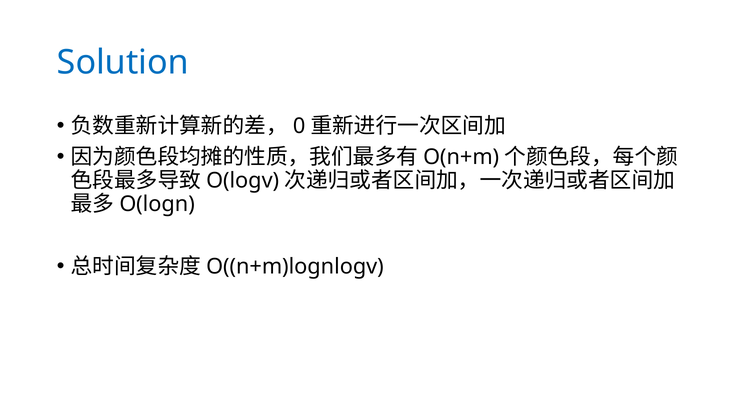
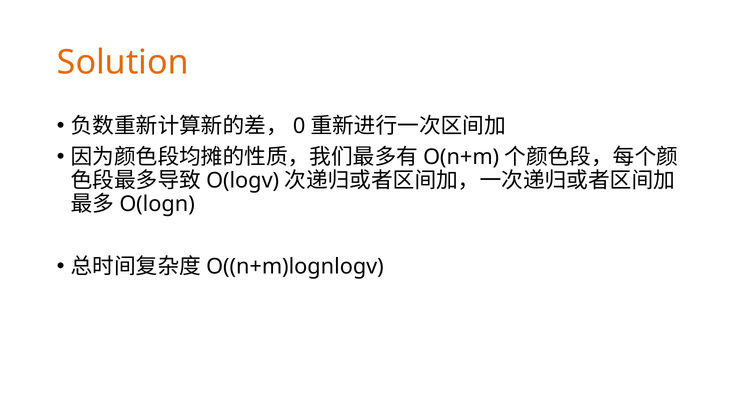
Solution colour: blue -> orange
